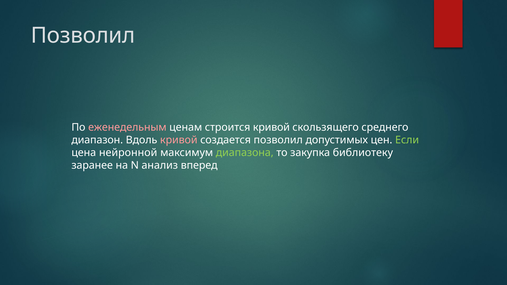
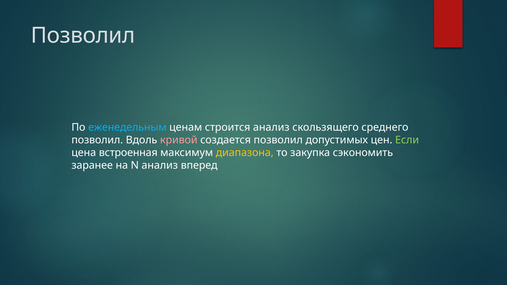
еженедельным colour: pink -> light blue
строится кривой: кривой -> анализ
диапазон at (97, 140): диапазон -> позволил
нейронной: нейронной -> встроенная
диапазона colour: light green -> yellow
библиотеку: библиотеку -> сэкономить
